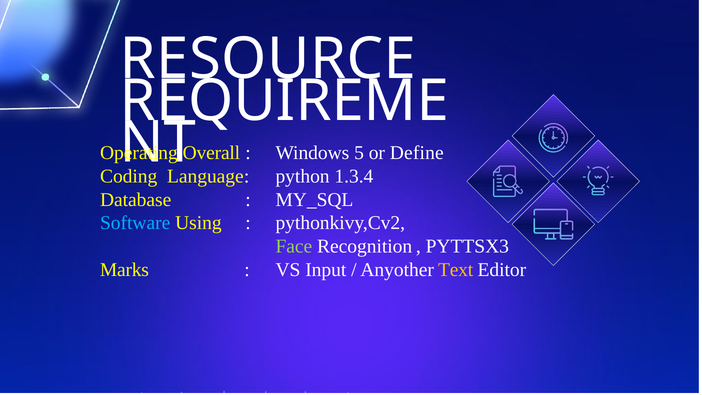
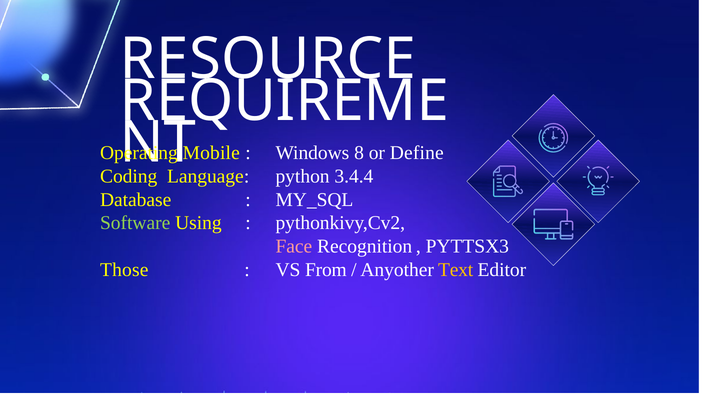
Overall: Overall -> Mobile
5: 5 -> 8
1.3.4: 1.3.4 -> 3.4.4
Software colour: light blue -> light green
Face colour: light green -> pink
Marks: Marks -> Those
Input: Input -> From
